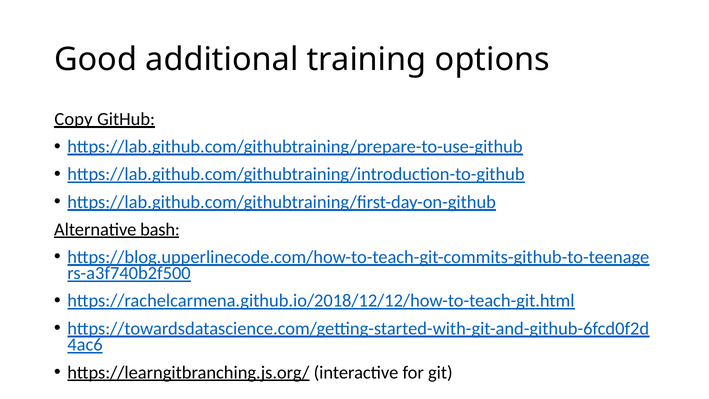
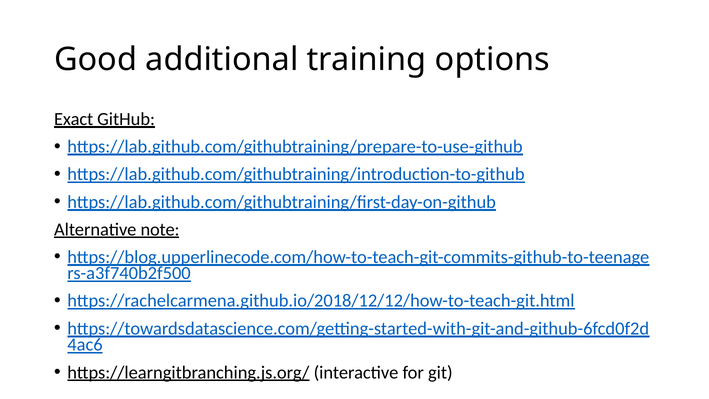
Copy: Copy -> Exact
bash: bash -> note
